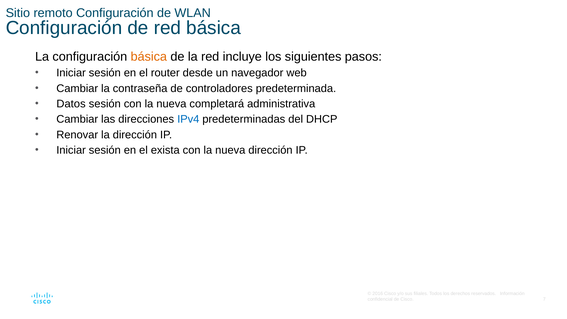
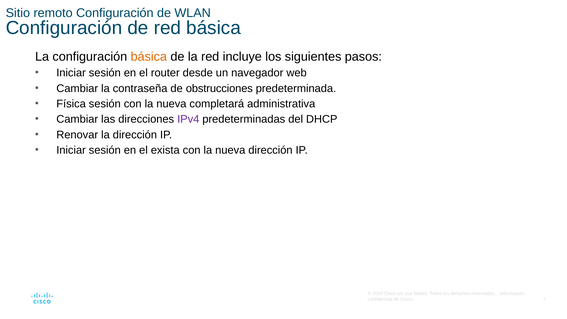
controladores: controladores -> obstrucciones
Datos: Datos -> Física
IPv4 colour: blue -> purple
